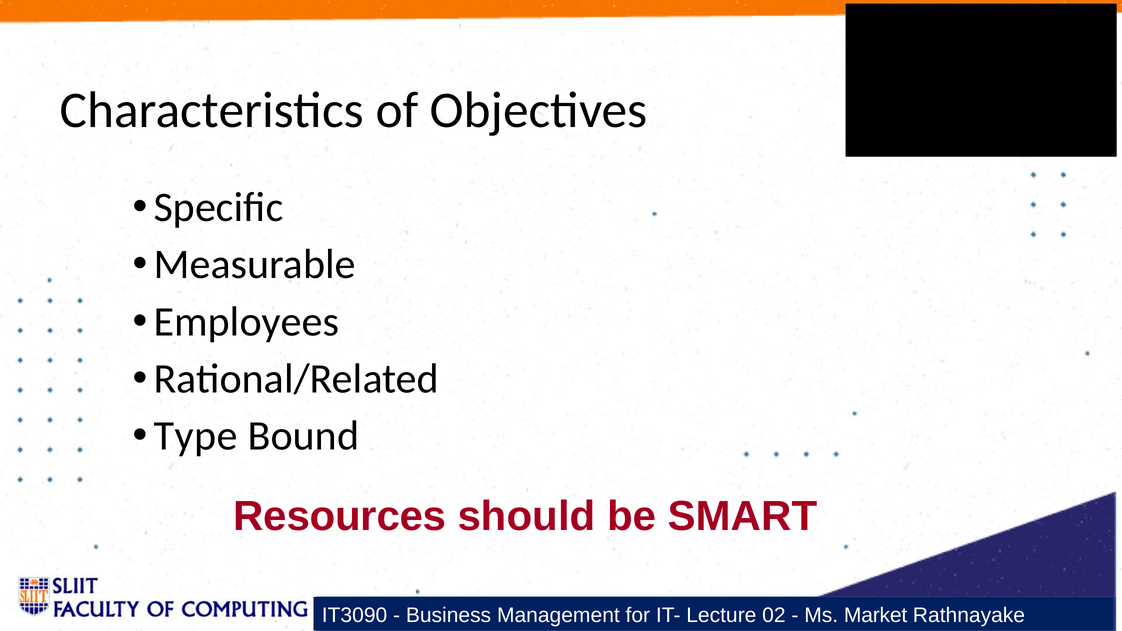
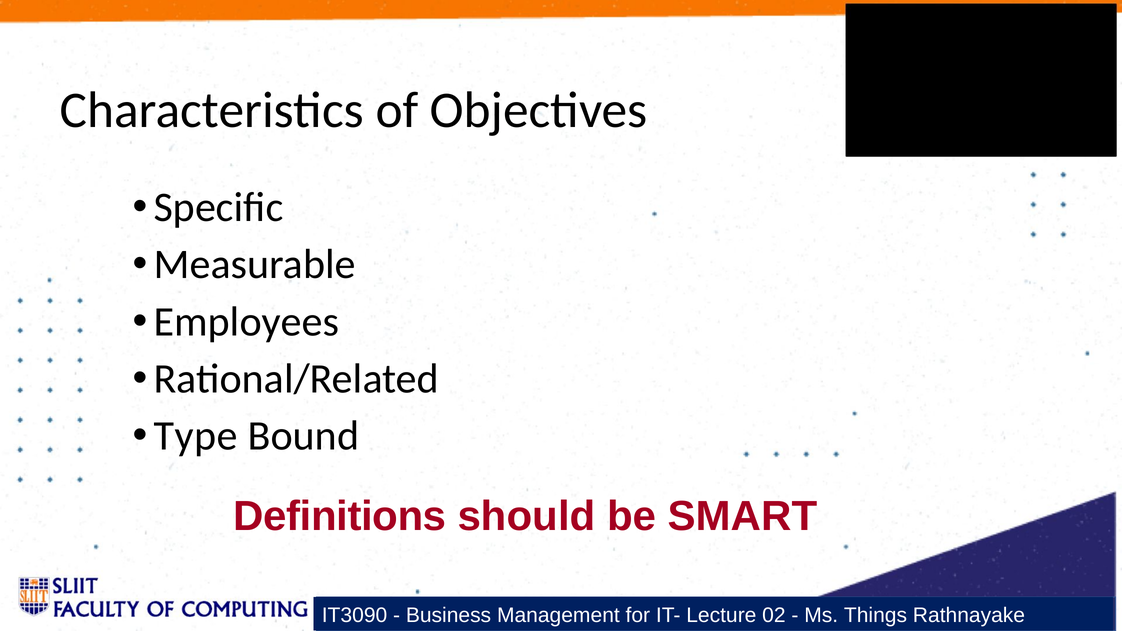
Resources: Resources -> Definitions
Market: Market -> Things
